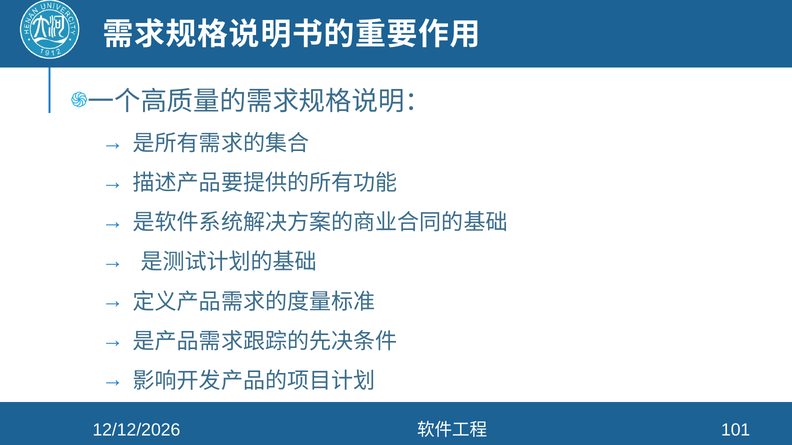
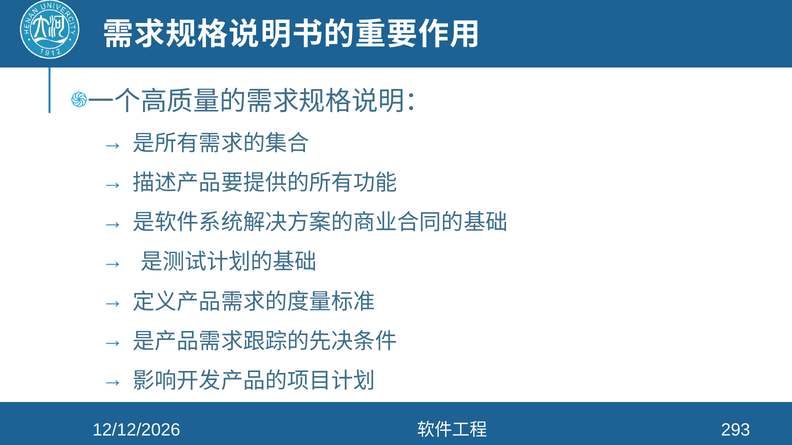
101: 101 -> 293
